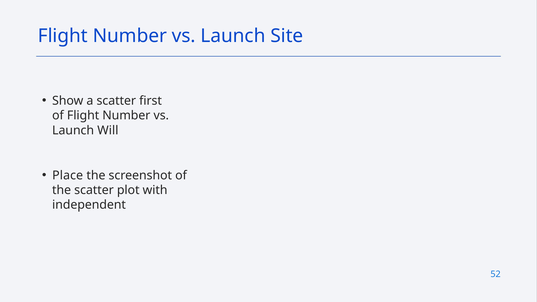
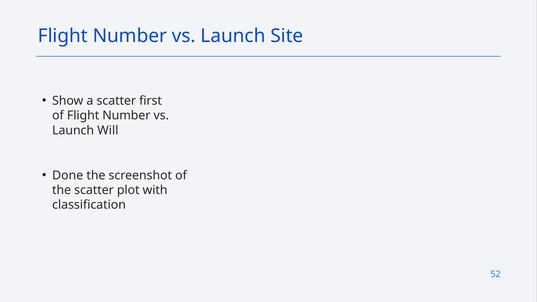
Place: Place -> Done
independent: independent -> classification
